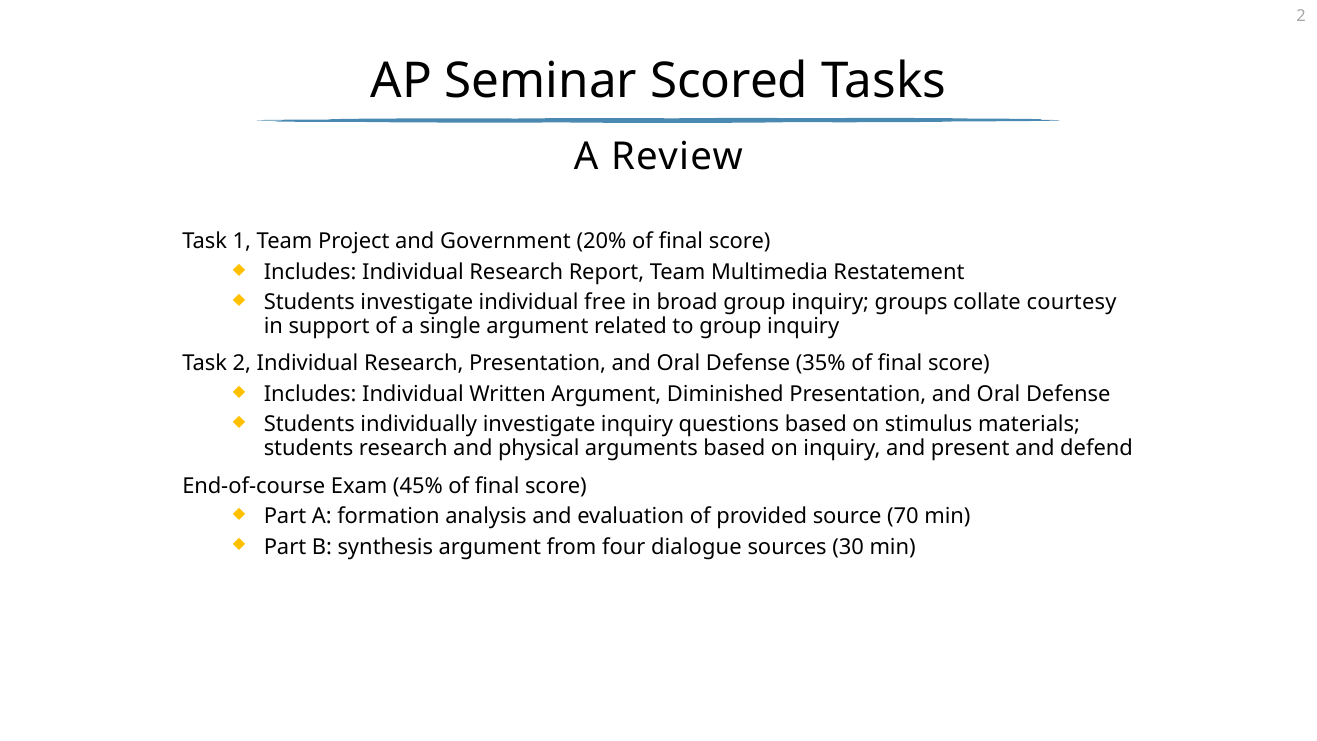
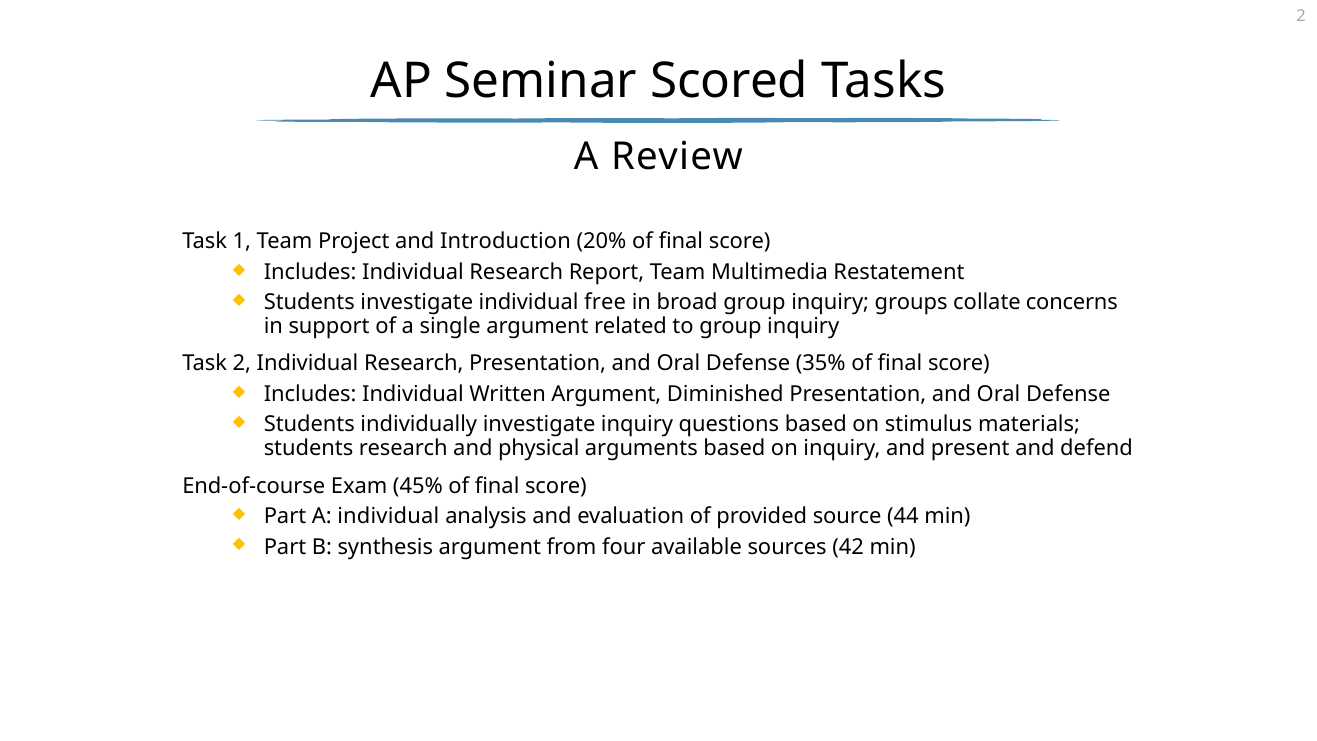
Government: Government -> Introduction
courtesy: courtesy -> concerns
A formation: formation -> individual
70: 70 -> 44
dialogue: dialogue -> available
30: 30 -> 42
